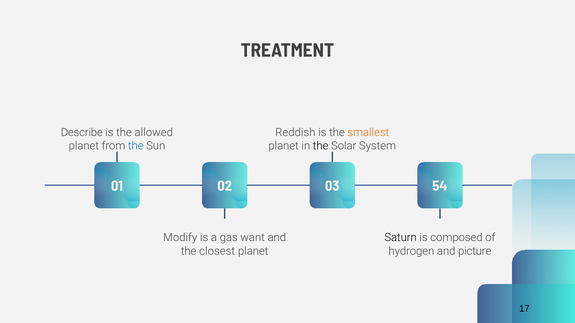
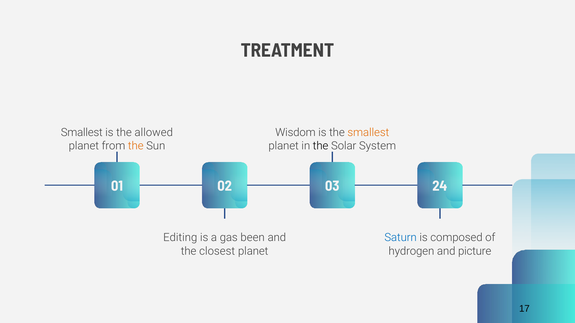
Describe at (82, 133): Describe -> Smallest
Reddish: Reddish -> Wisdom
the at (136, 146) colour: blue -> orange
54: 54 -> 24
Modify: Modify -> Editing
want: want -> been
Saturn colour: black -> blue
